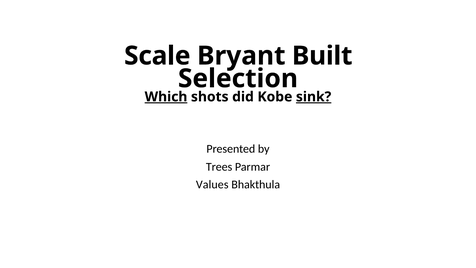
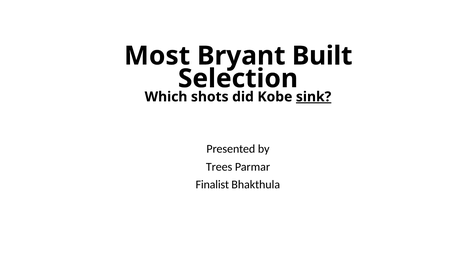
Scale: Scale -> Most
Which underline: present -> none
Values: Values -> Finalist
